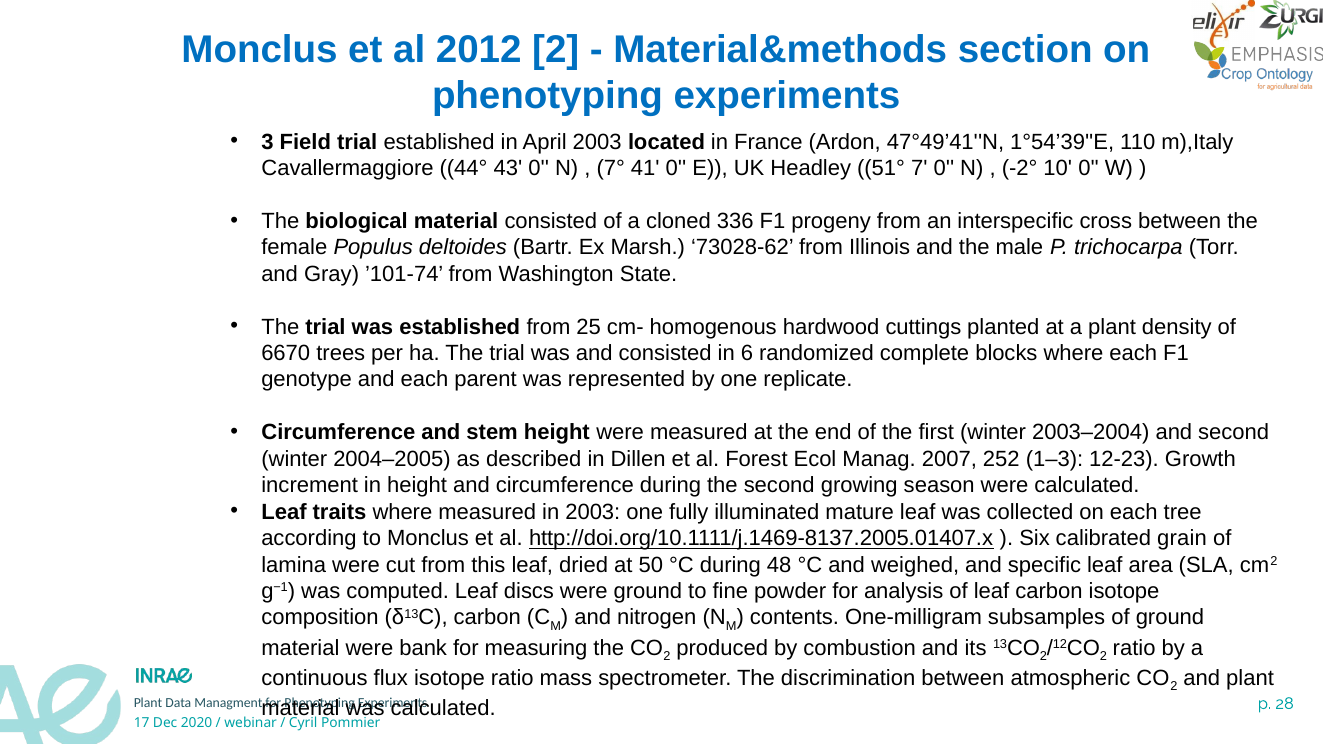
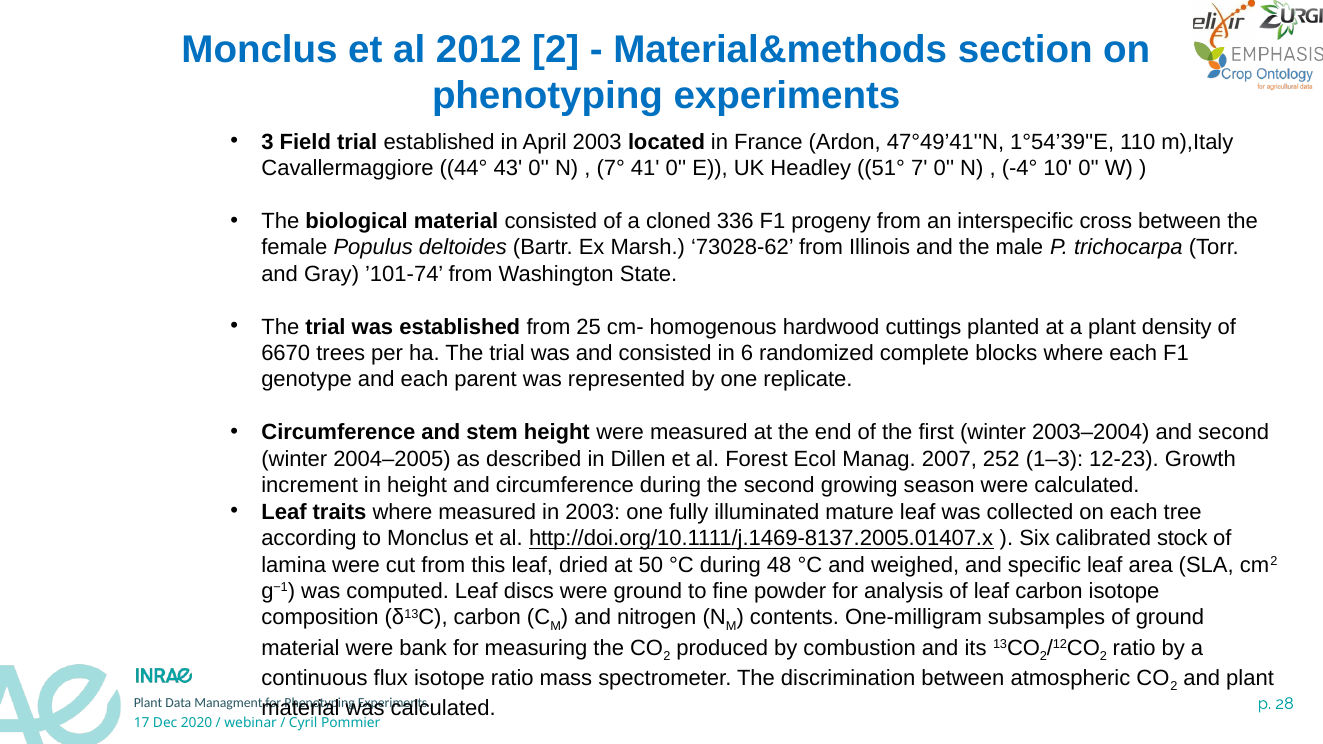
-2°: -2° -> -4°
grain: grain -> stock
